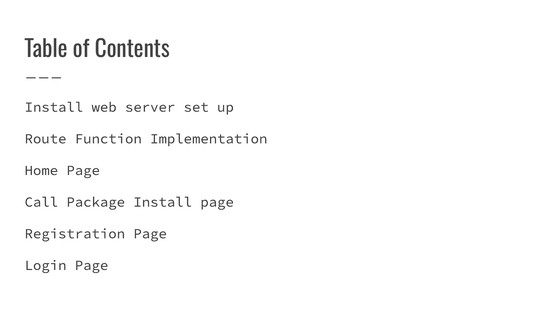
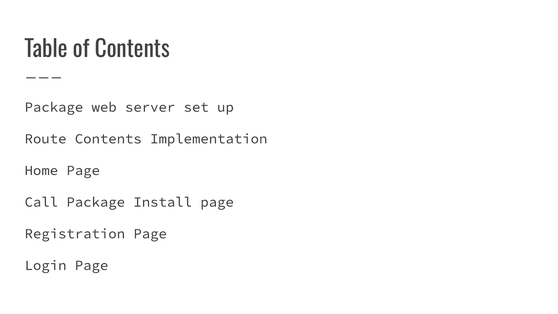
Install at (54, 107): Install -> Package
Route Function: Function -> Contents
